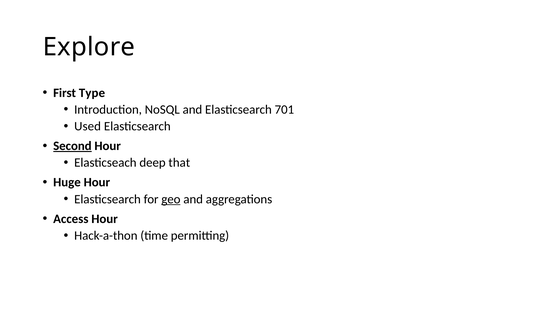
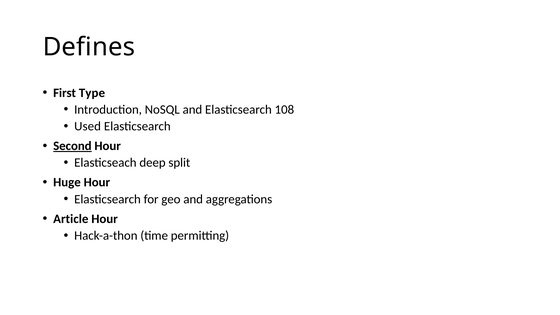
Explore: Explore -> Defines
701: 701 -> 108
that: that -> split
geo underline: present -> none
Access: Access -> Article
